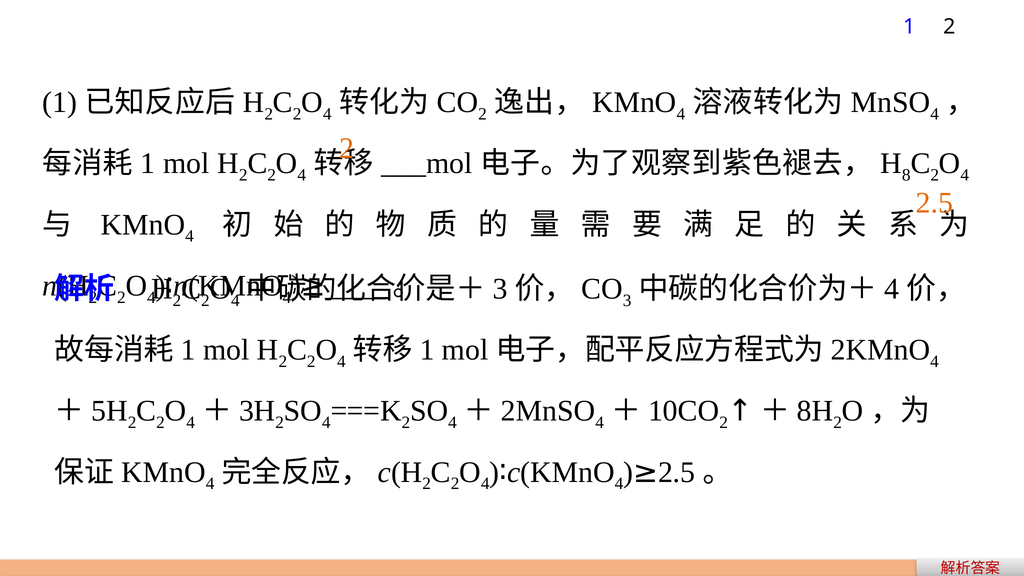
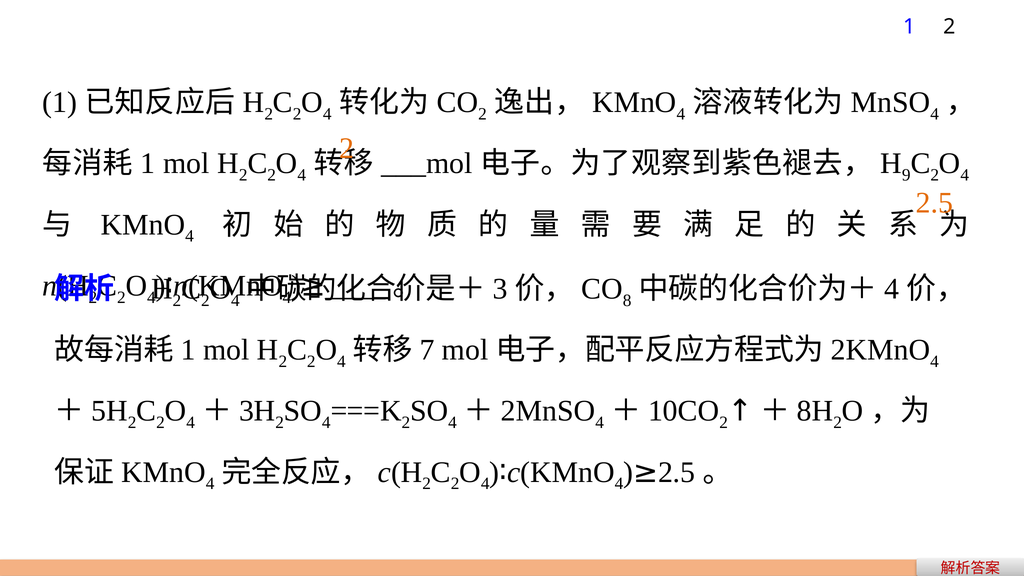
8: 8 -> 9
3 at (627, 300): 3 -> 8
1 at (427, 350): 1 -> 7
